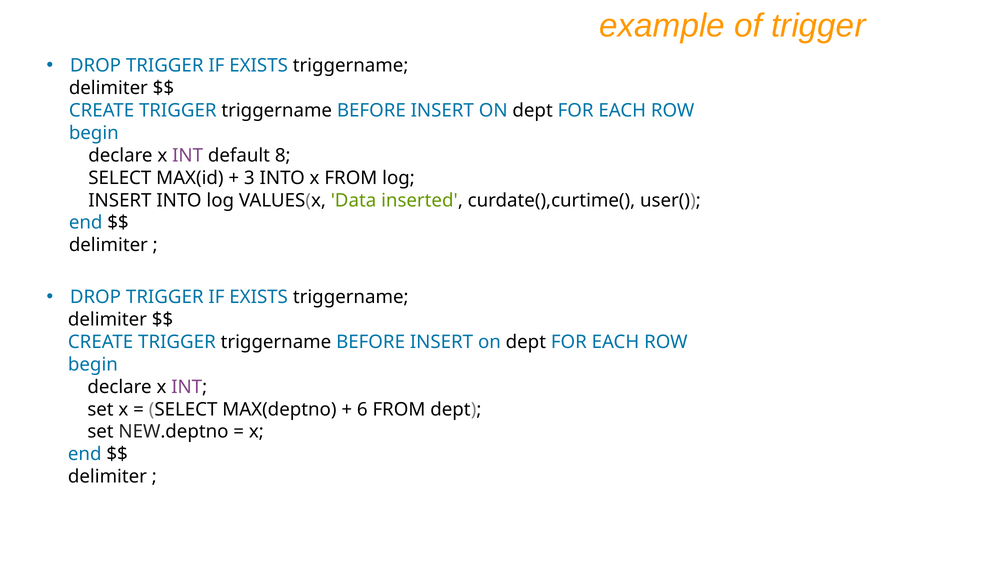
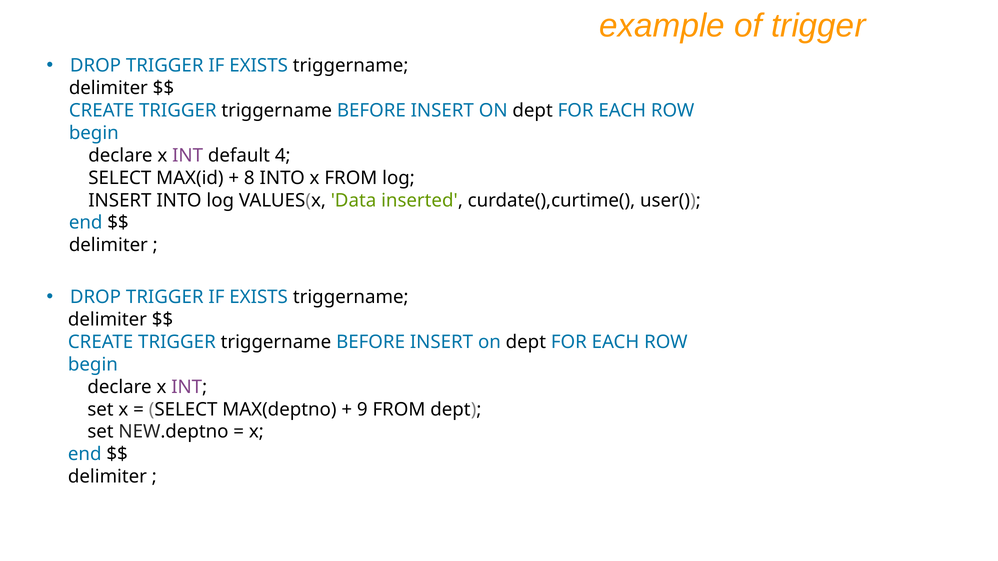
8: 8 -> 4
3: 3 -> 8
6: 6 -> 9
